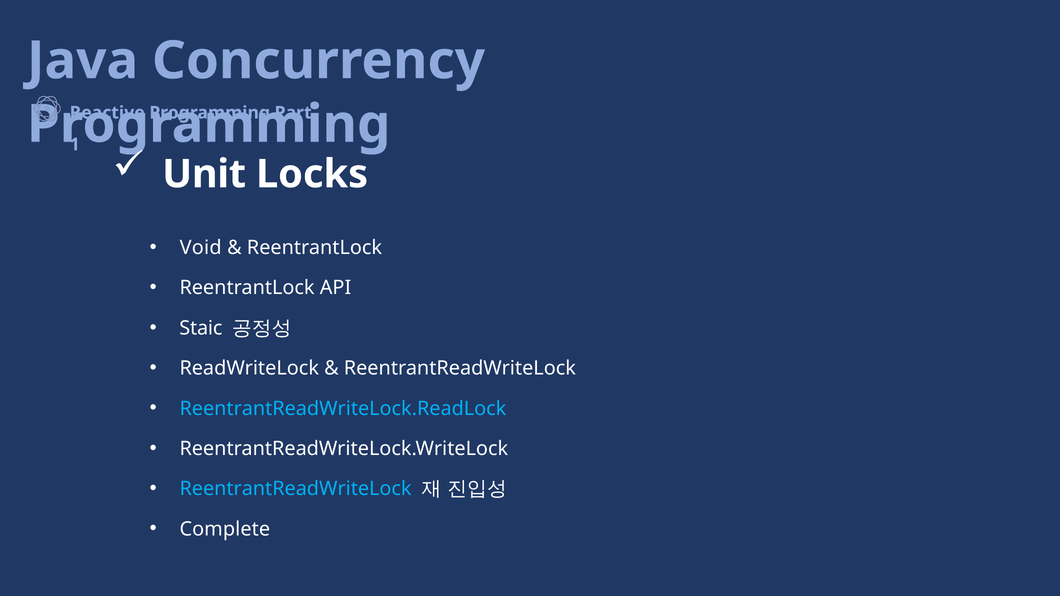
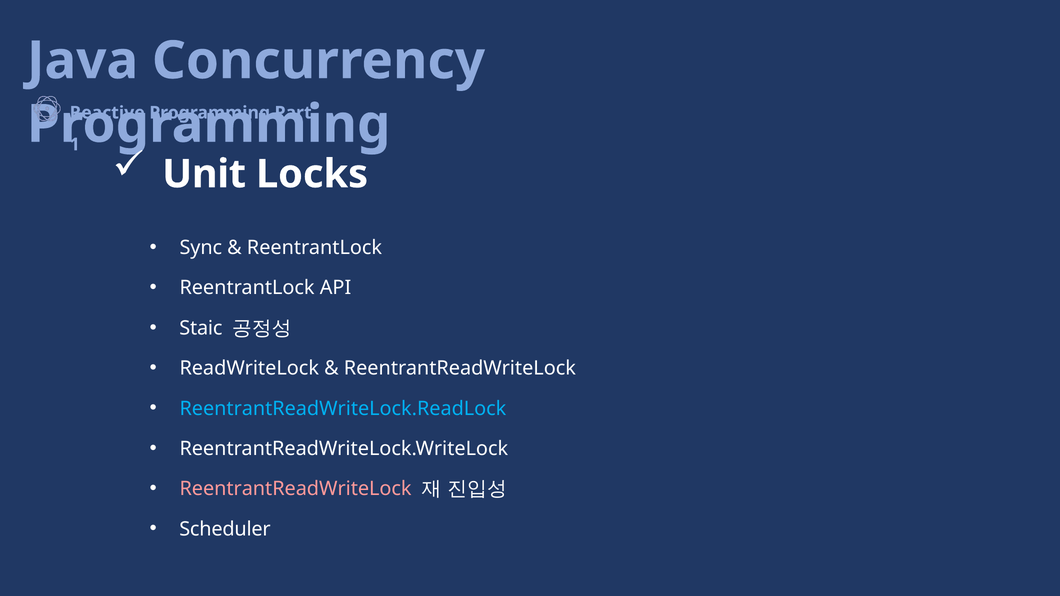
Void: Void -> Sync
ReentrantReadWriteLock at (296, 489) colour: light blue -> pink
Complete: Complete -> Scheduler
